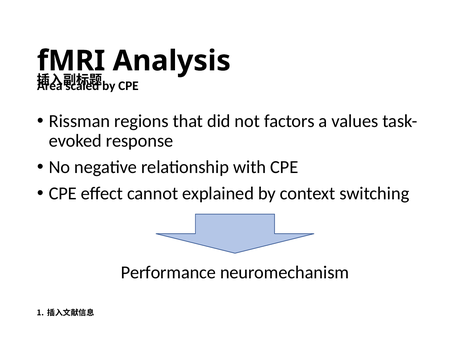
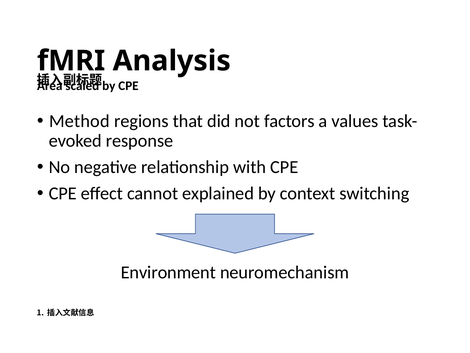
Rissman: Rissman -> Method
Performance: Performance -> Environment
